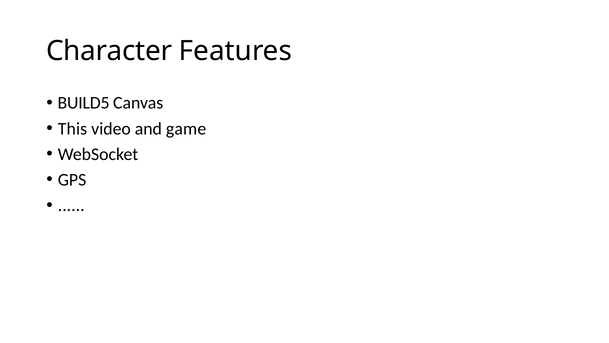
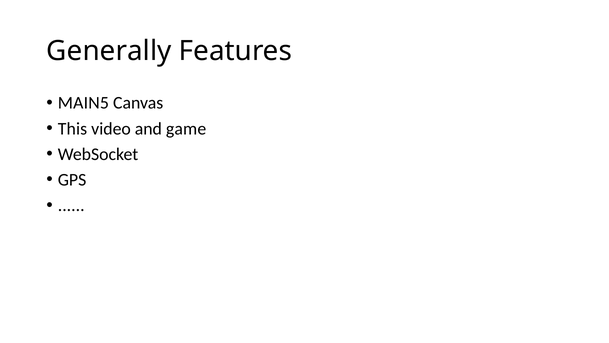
Character: Character -> Generally
BUILD5: BUILD5 -> MAIN5
